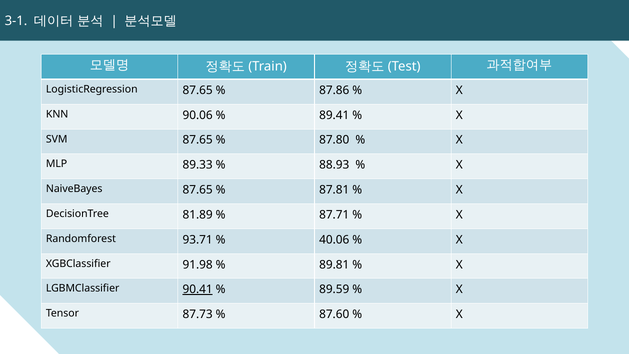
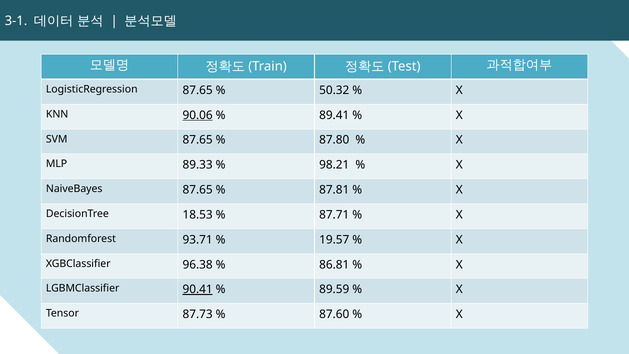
87.86: 87.86 -> 50.32
90.06 underline: none -> present
88.93: 88.93 -> 98.21
81.89: 81.89 -> 18.53
40.06: 40.06 -> 19.57
91.98: 91.98 -> 96.38
89.81: 89.81 -> 86.81
